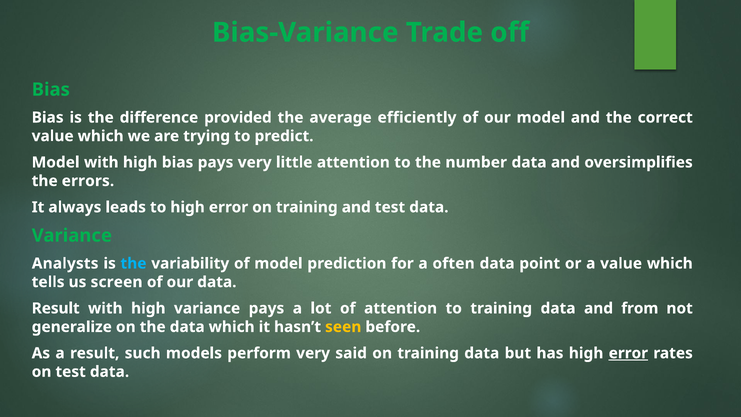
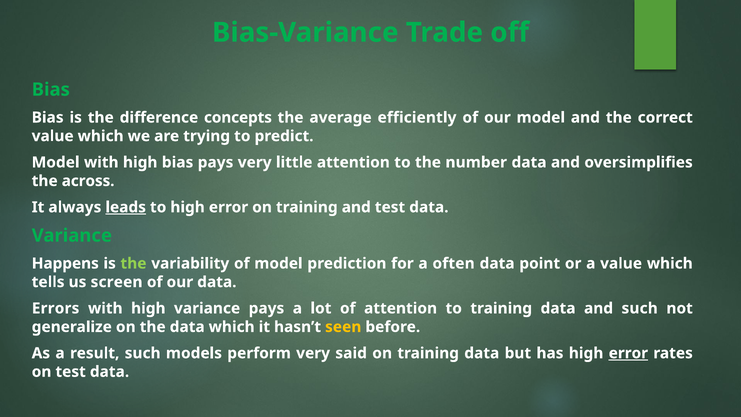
provided: provided -> concepts
errors: errors -> across
leads underline: none -> present
Analysts: Analysts -> Happens
the at (133, 263) colour: light blue -> light green
Result at (56, 308): Result -> Errors
and from: from -> such
